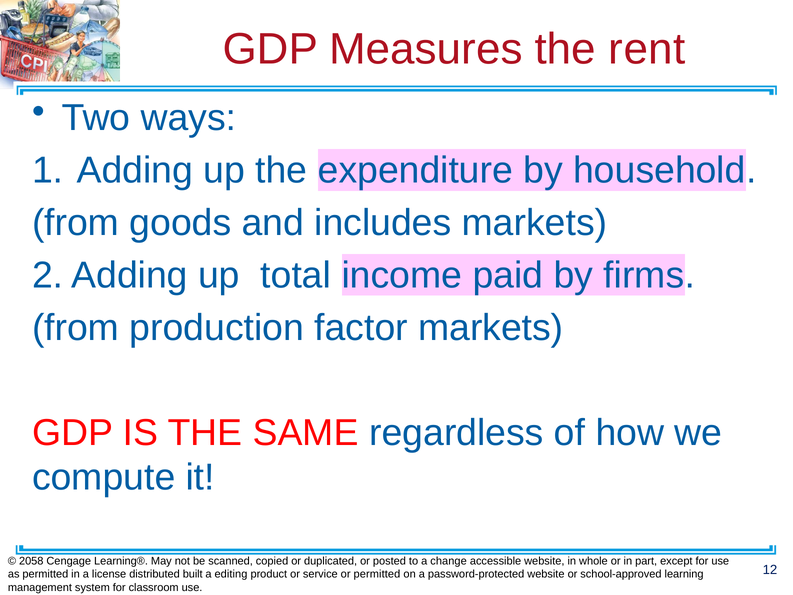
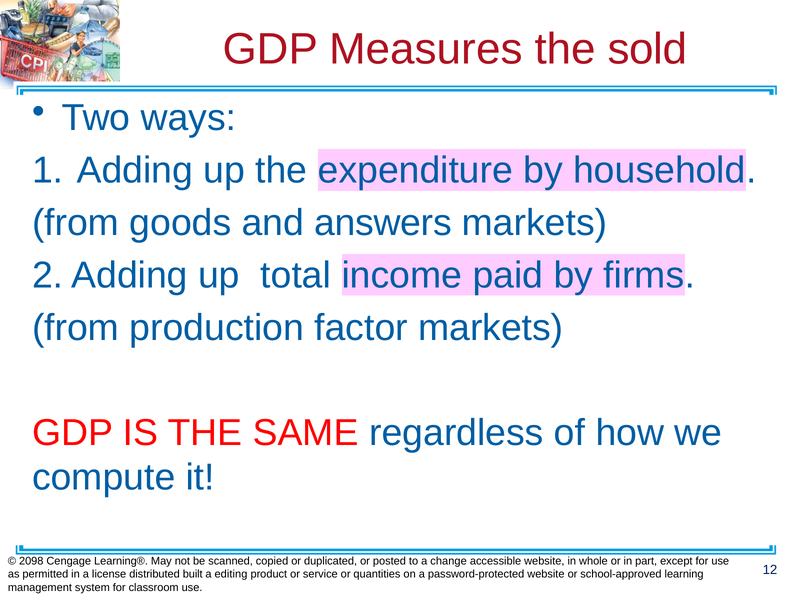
rent: rent -> sold
includes: includes -> answers
2058: 2058 -> 2098
or permitted: permitted -> quantities
